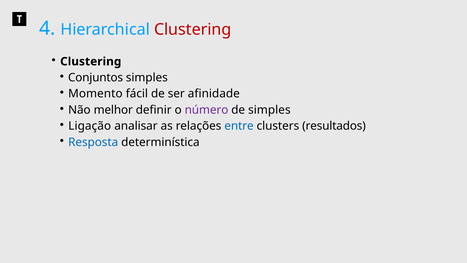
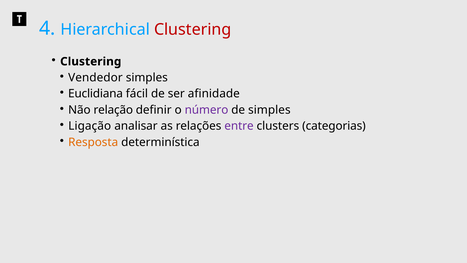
Conjuntos: Conjuntos -> Vendedor
Momento: Momento -> Euclidiana
melhor: melhor -> relação
entre colour: blue -> purple
resultados: resultados -> categorias
Resposta colour: blue -> orange
